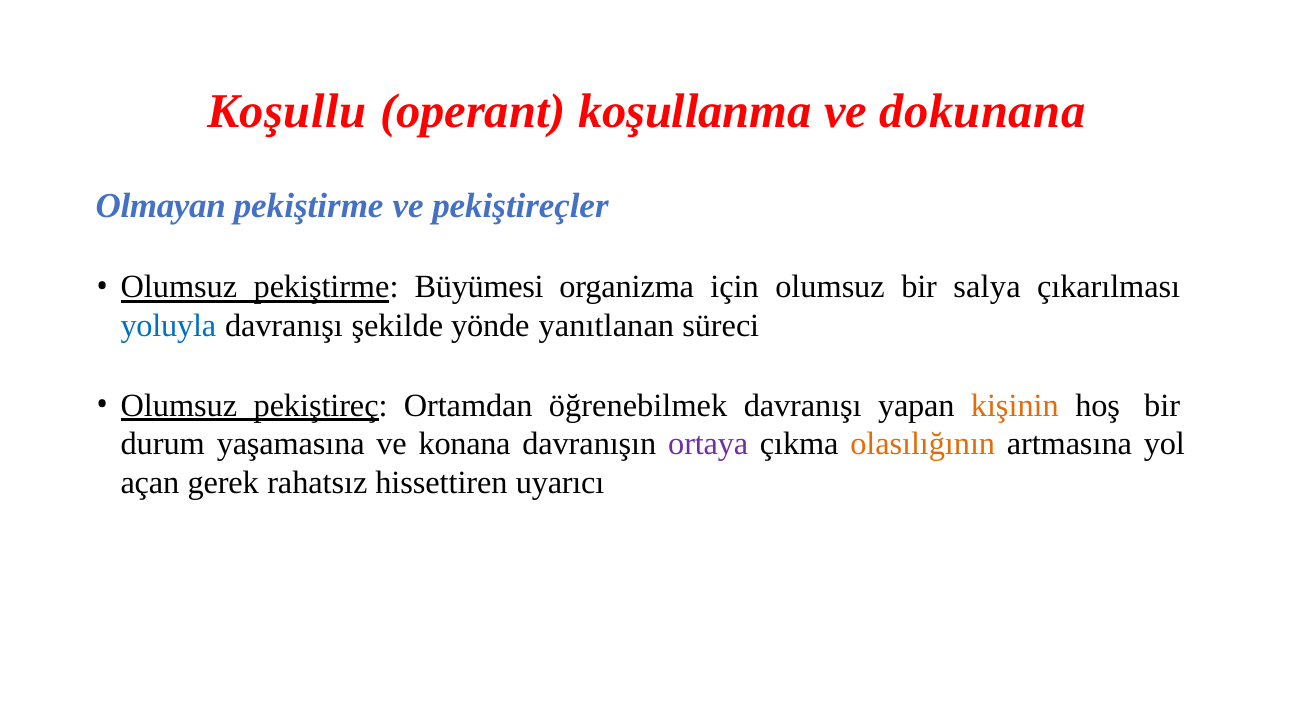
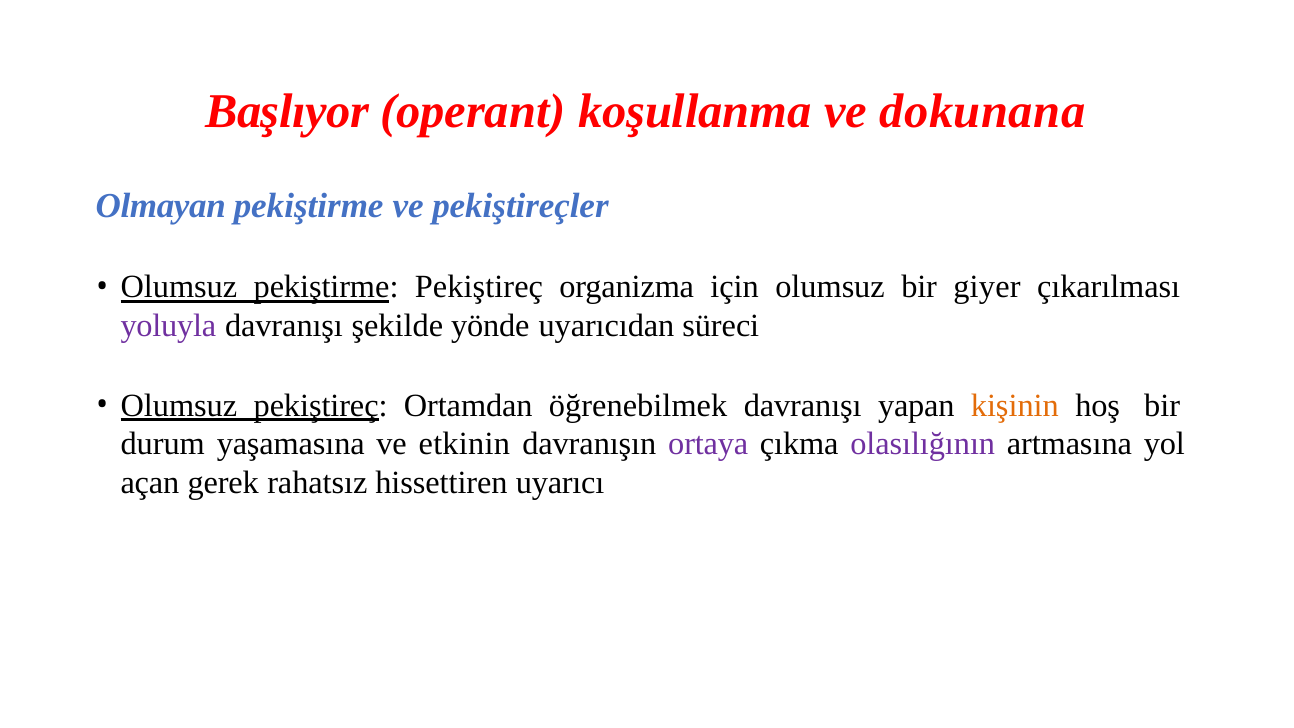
Koşullu: Koşullu -> Başlıyor
pekiştirme Büyümesi: Büyümesi -> Pekiştireç
salya: salya -> giyer
yoluyla colour: blue -> purple
yanıtlanan: yanıtlanan -> uyarıcıdan
konana: konana -> etkinin
olasılığının colour: orange -> purple
